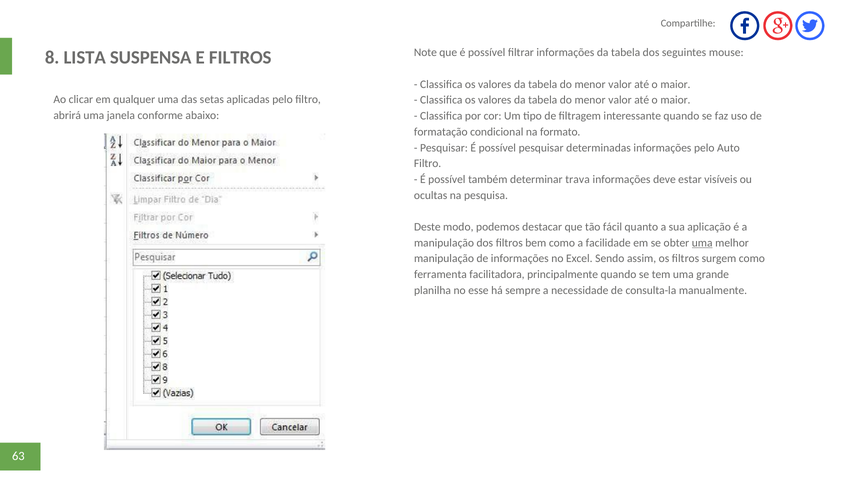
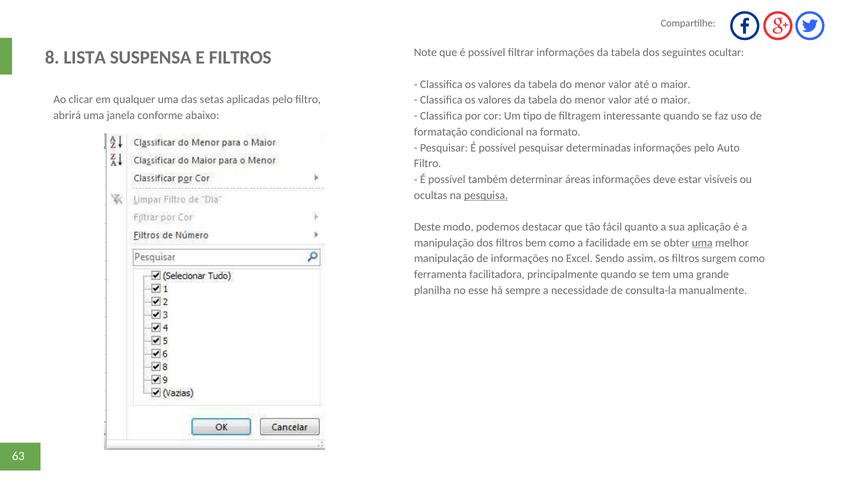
mouse: mouse -> ocultar
trava: trava -> áreas
pesquisa underline: none -> present
